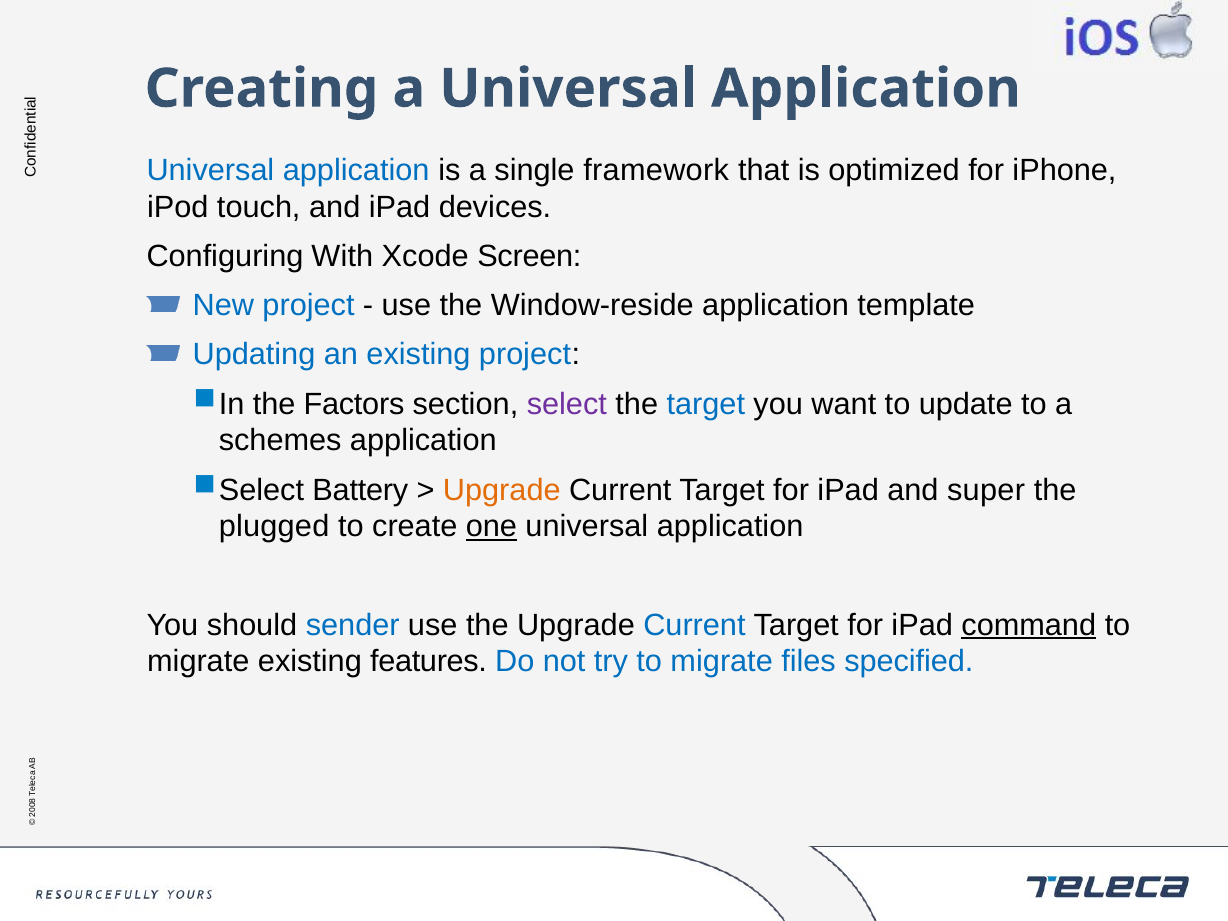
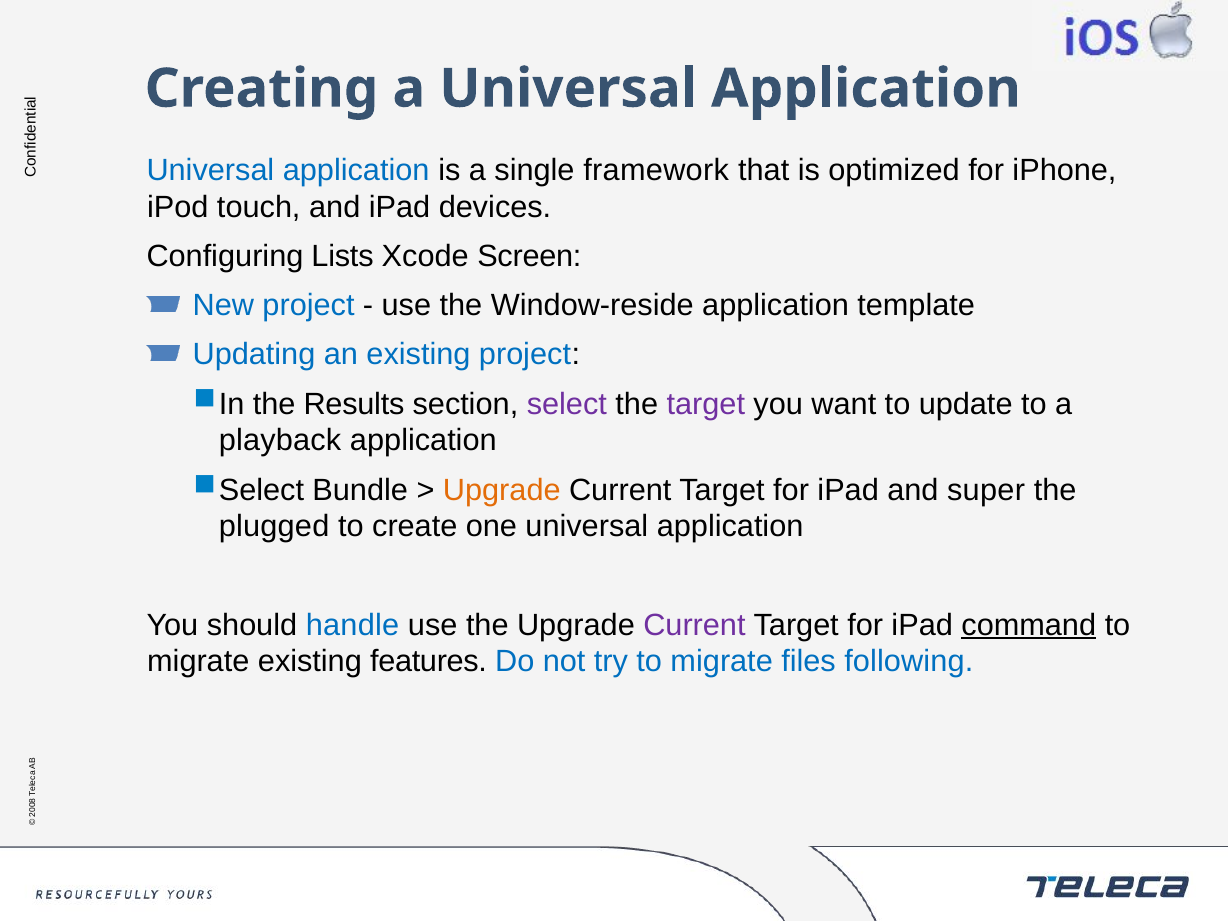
With: With -> Lists
Factors: Factors -> Results
target at (706, 404) colour: blue -> purple
schemes: schemes -> playback
Battery: Battery -> Bundle
one underline: present -> none
sender: sender -> handle
Current at (694, 625) colour: blue -> purple
specified: specified -> following
